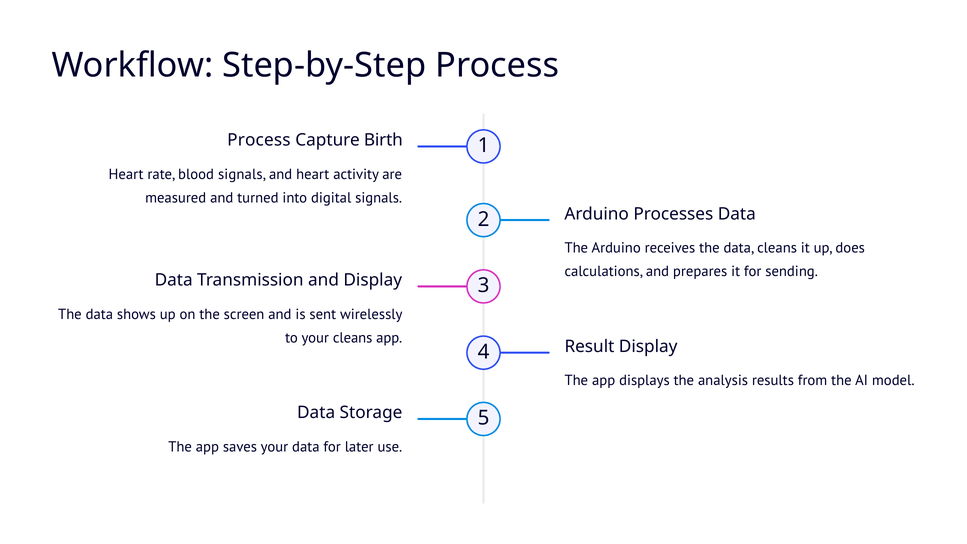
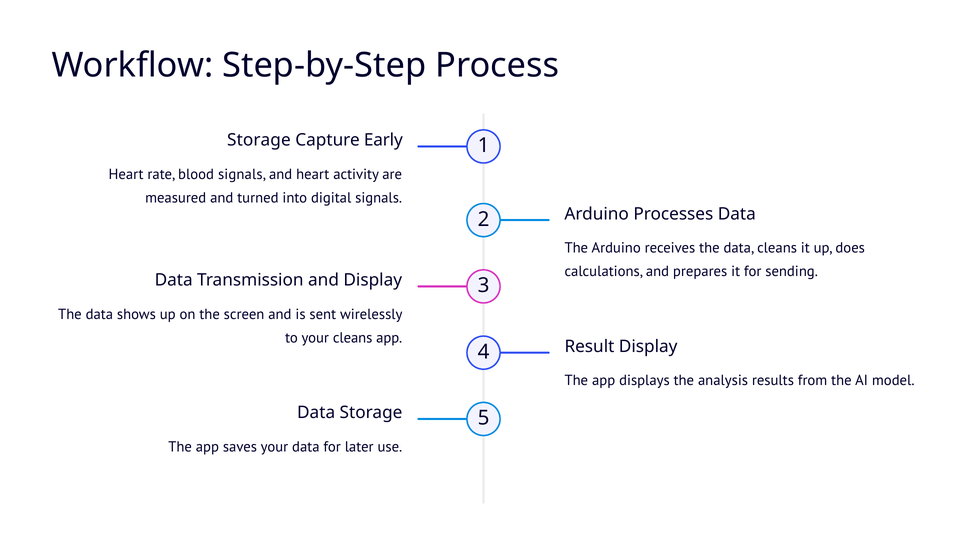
Process at (259, 140): Process -> Storage
Birth: Birth -> Early
